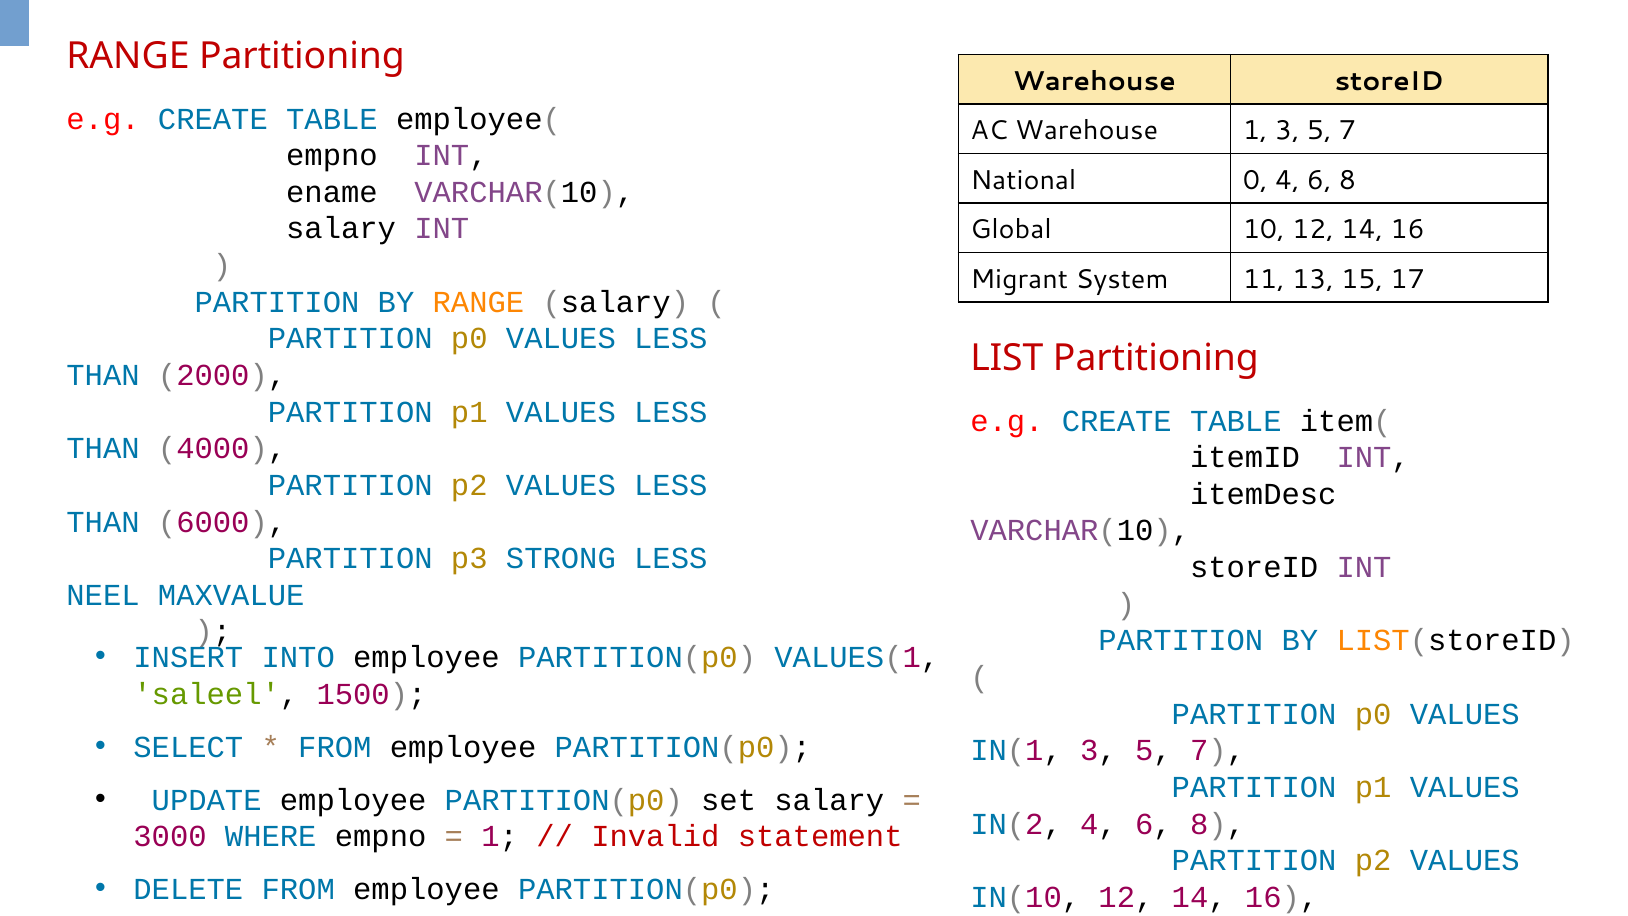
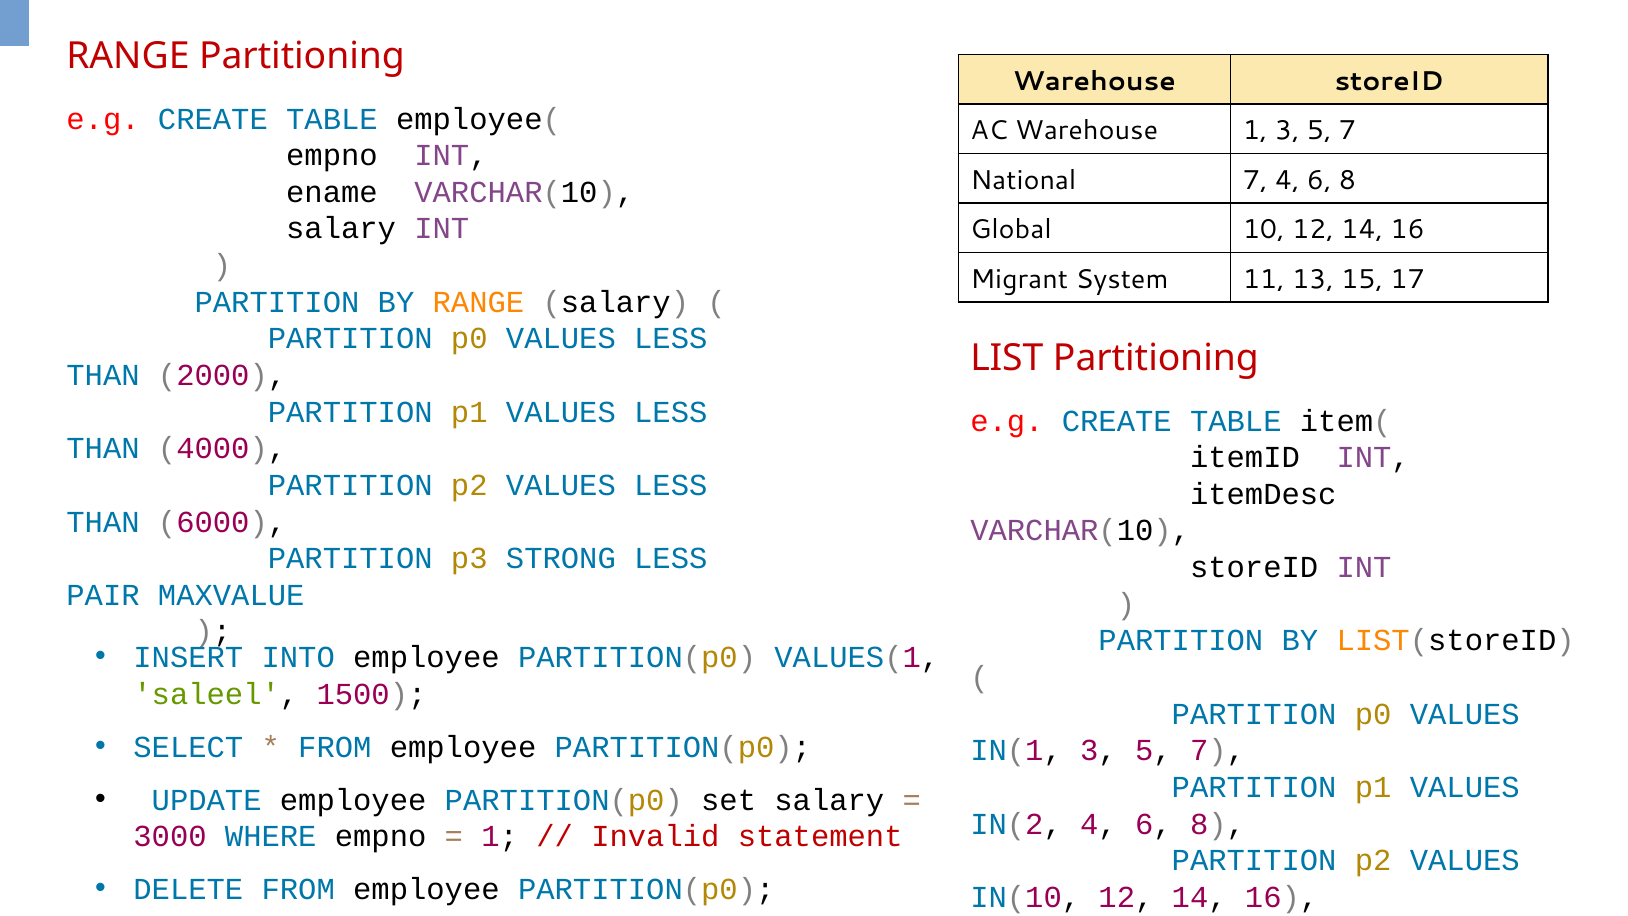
National 0: 0 -> 7
NEEL: NEEL -> PAIR
